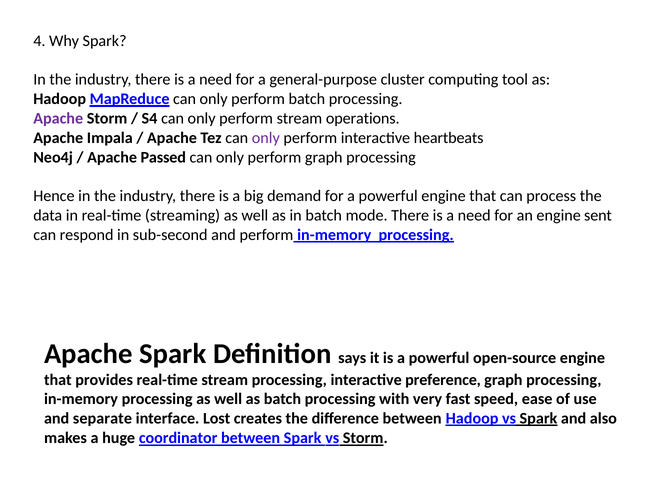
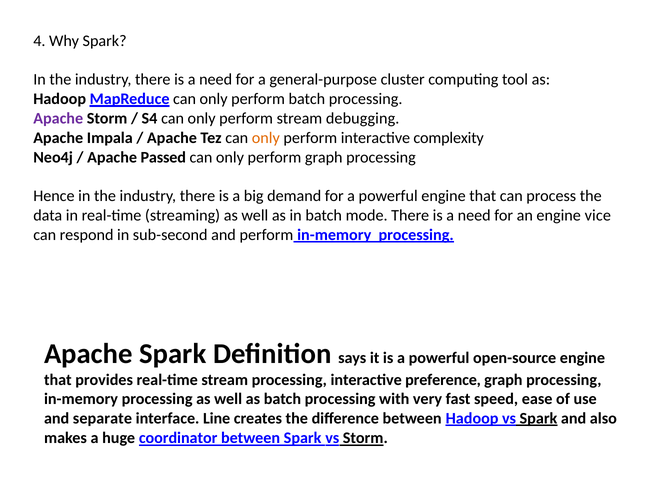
operations: operations -> debugging
only at (266, 138) colour: purple -> orange
heartbeats: heartbeats -> complexity
sent: sent -> vice
Lost: Lost -> Line
